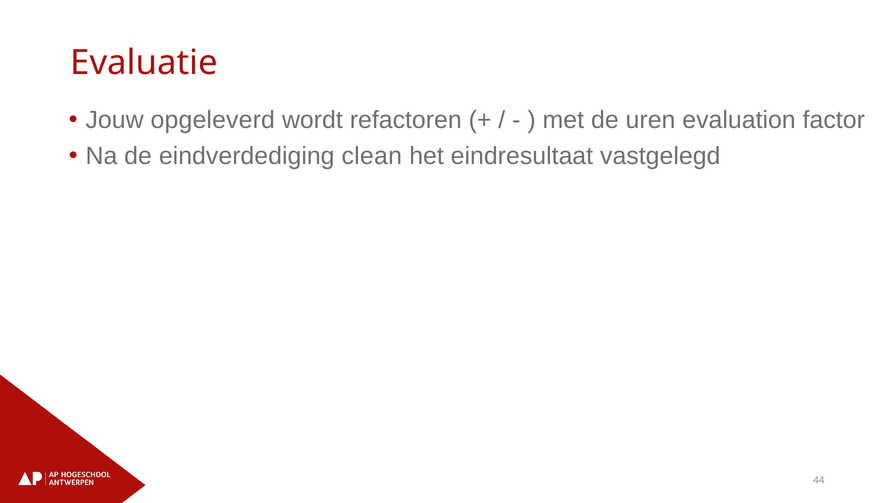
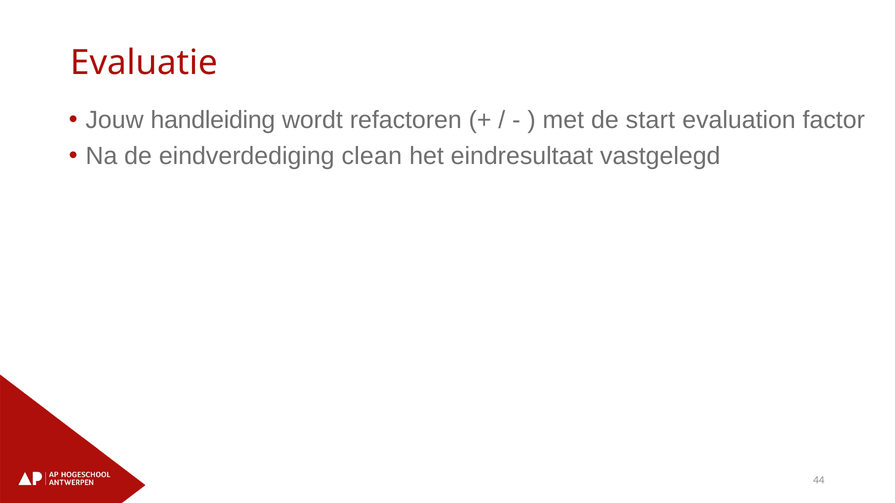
opgeleverd: opgeleverd -> handleiding
uren: uren -> start
